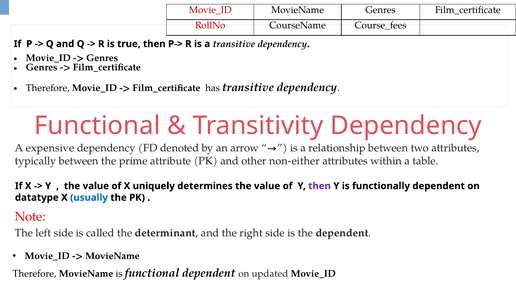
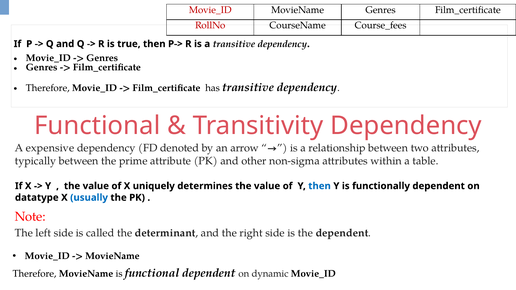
non-either: non-either -> non-sigma
then at (320, 186) colour: purple -> blue
updated: updated -> dynamic
